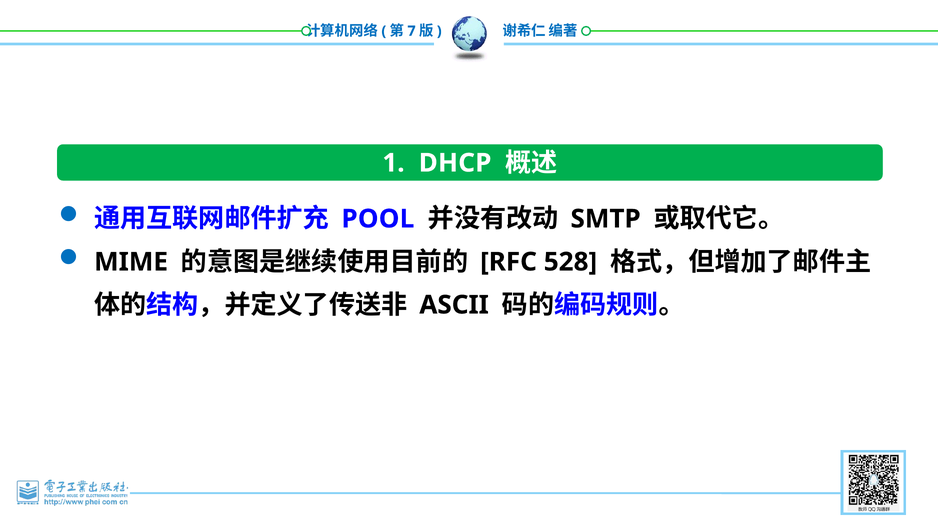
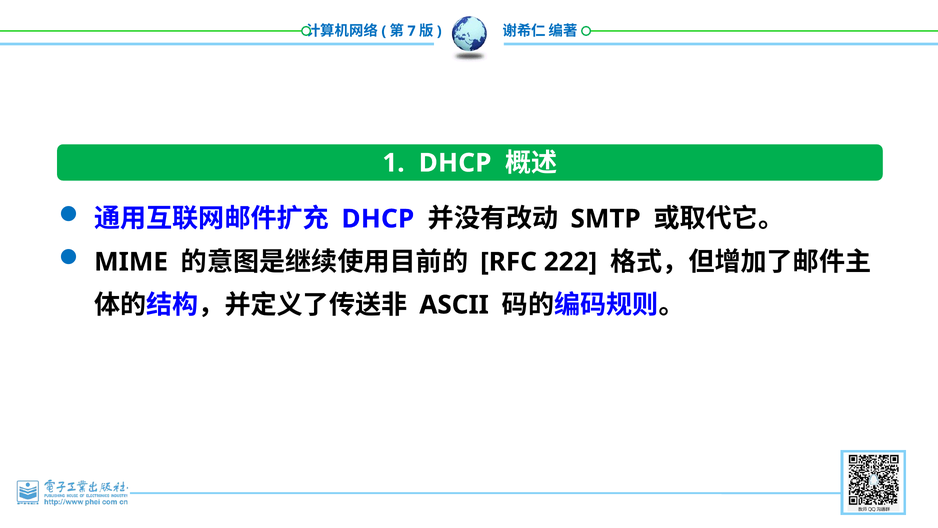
POOL at (378, 219): POOL -> DHCP
528: 528 -> 222
